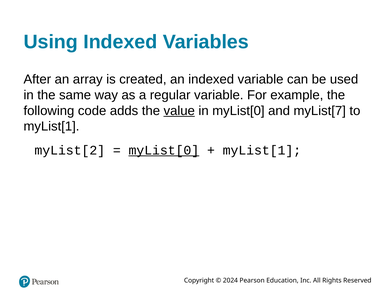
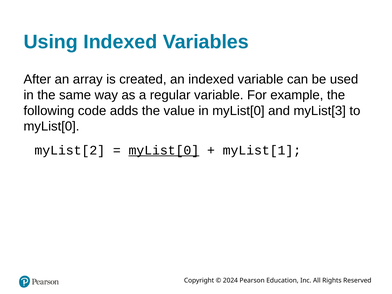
value underline: present -> none
myList[7: myList[7 -> myList[3
myList[1 at (51, 126): myList[1 -> myList[0
